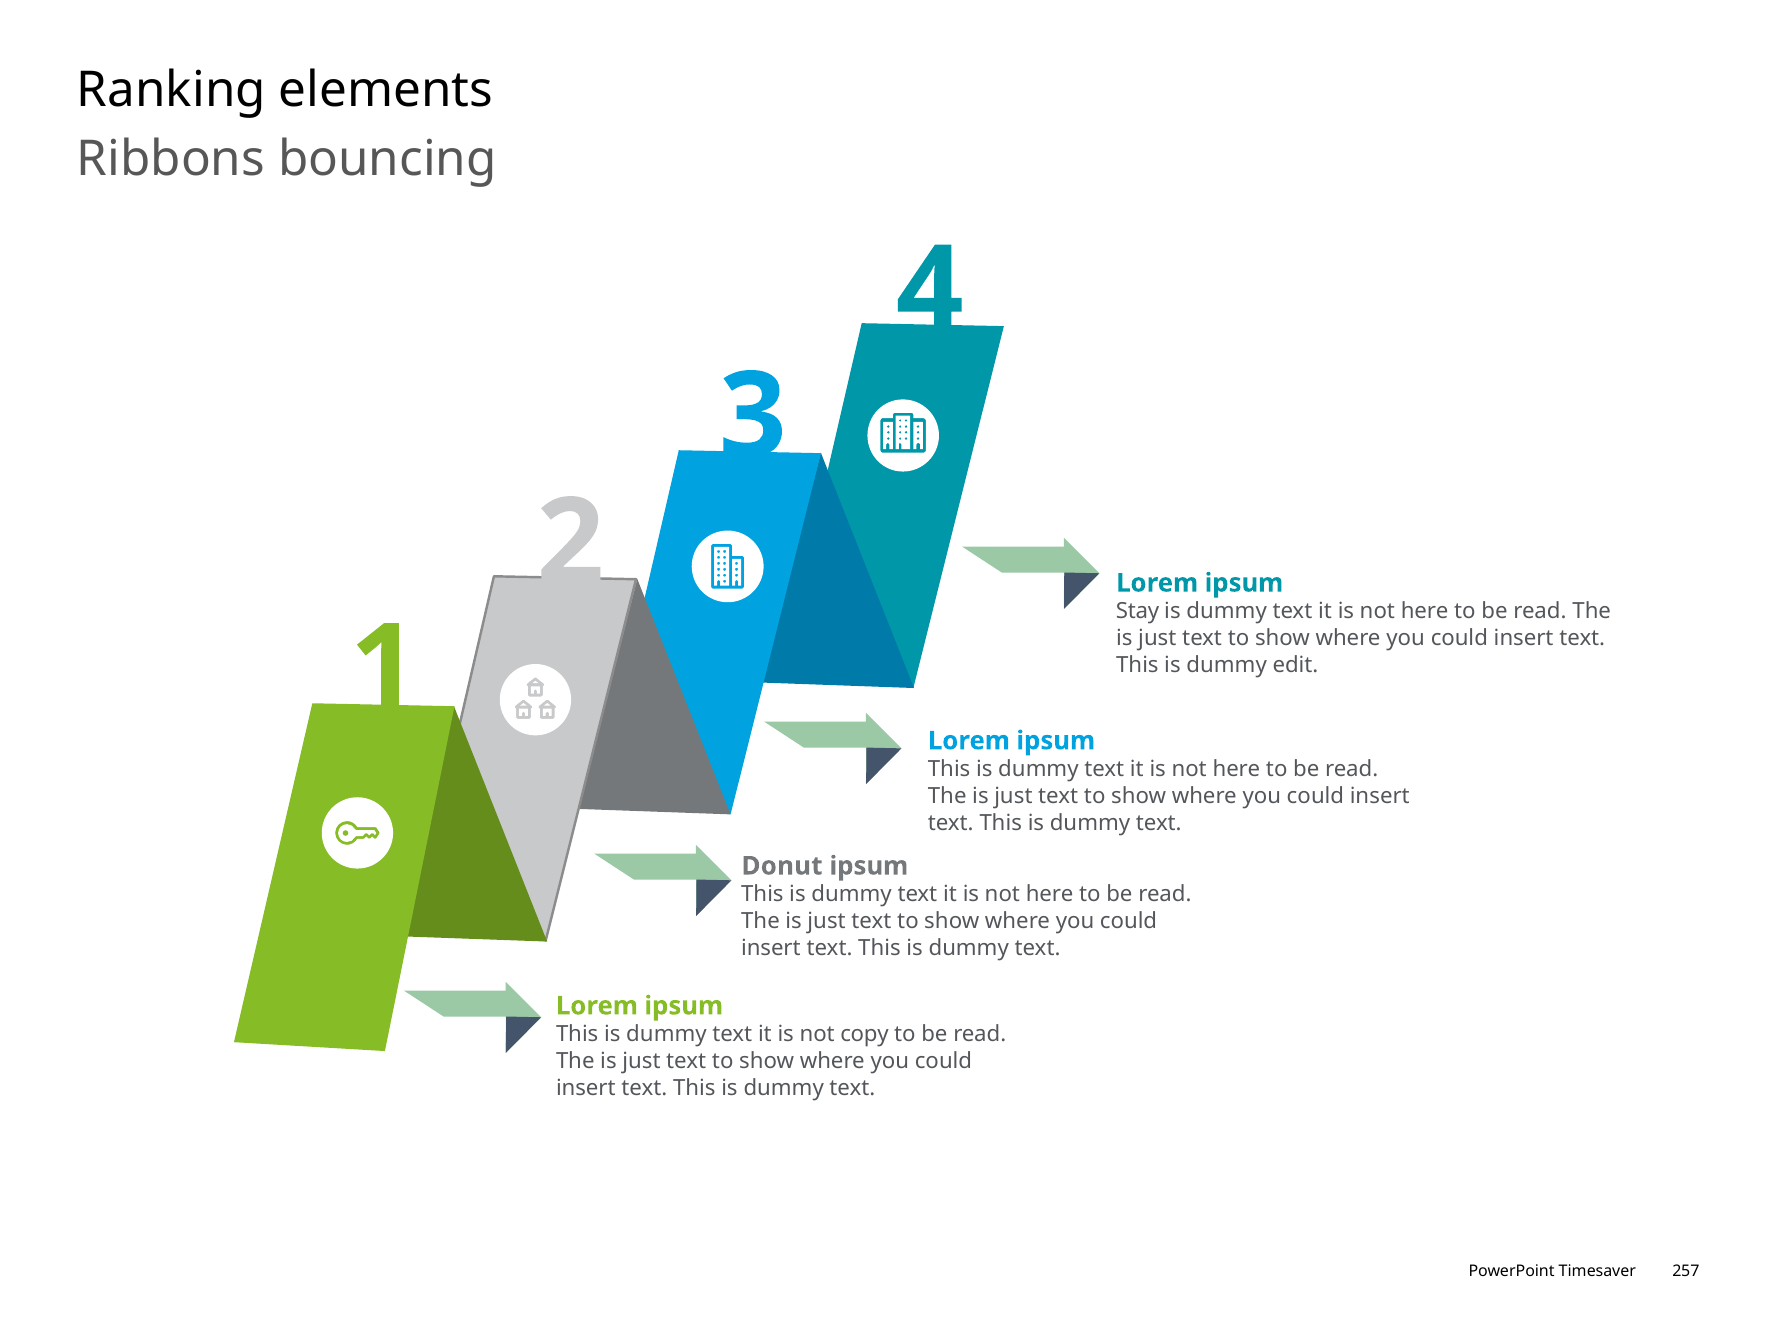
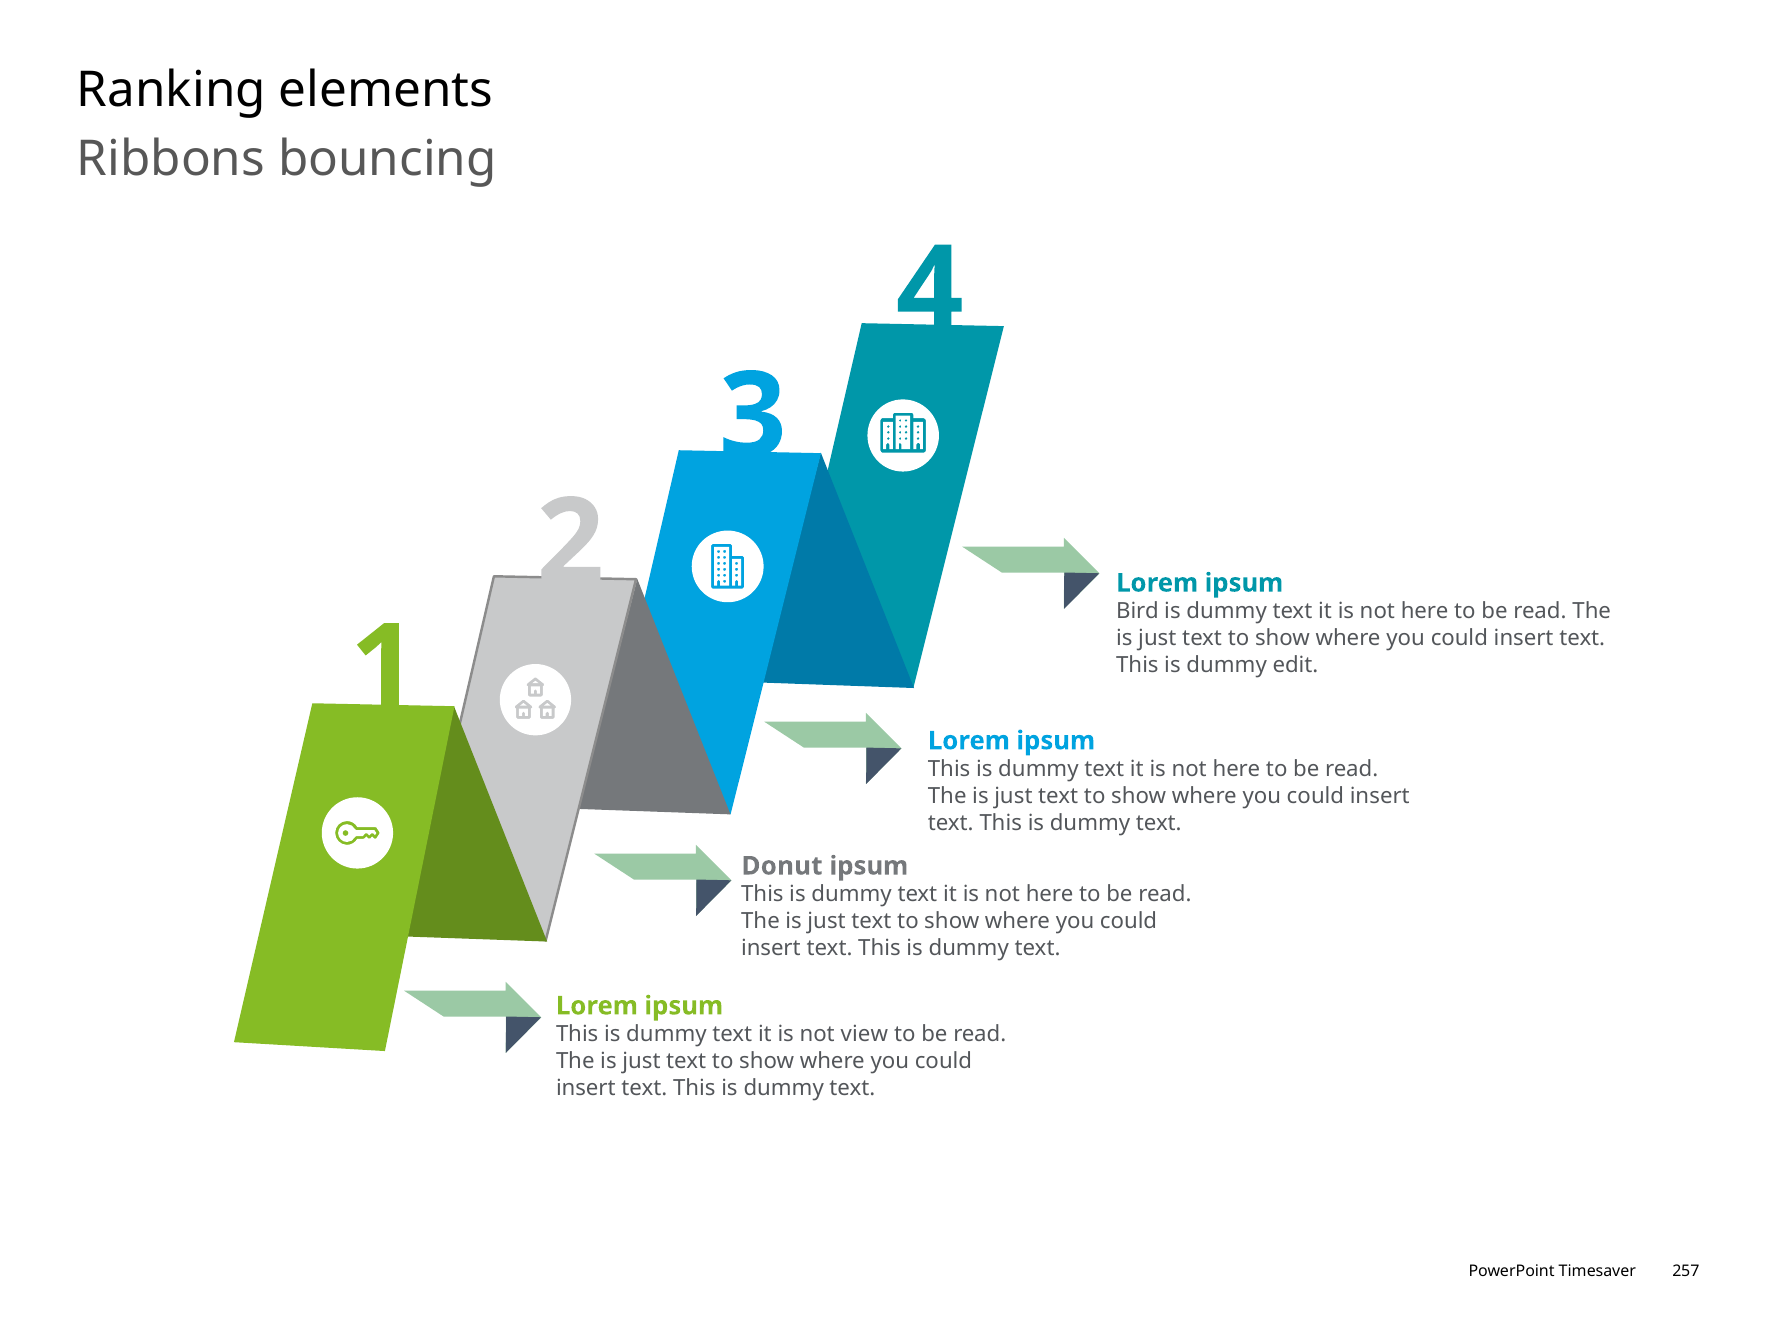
Stay: Stay -> Bird
copy: copy -> view
